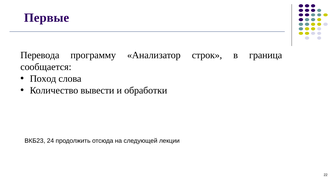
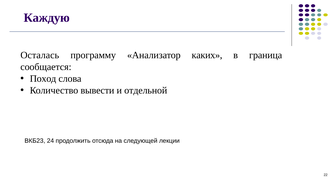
Первые: Первые -> Каждую
Перевода: Перевода -> Осталась
строк: строк -> каких
обработки: обработки -> отдельной
